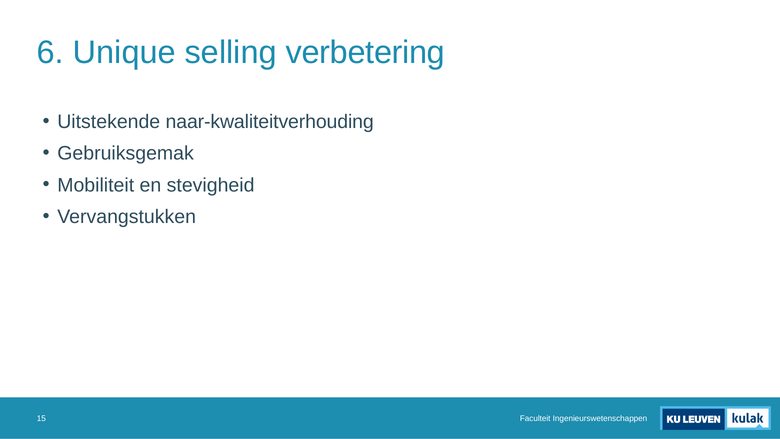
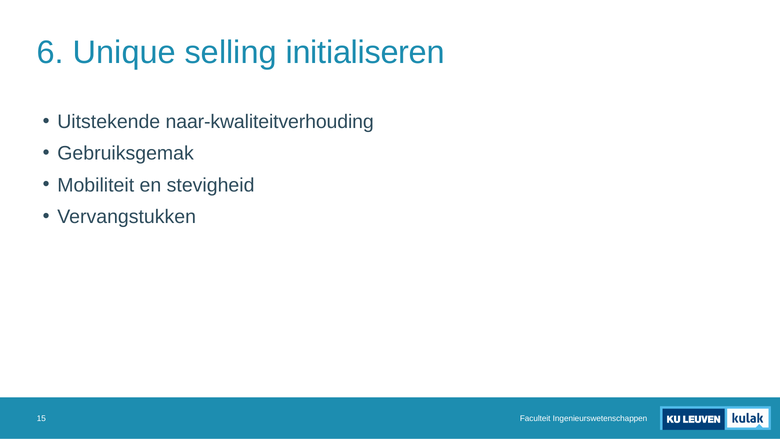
verbetering: verbetering -> initialiseren
